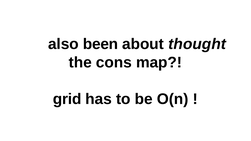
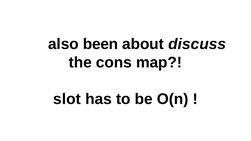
thought: thought -> discuss
grid: grid -> slot
